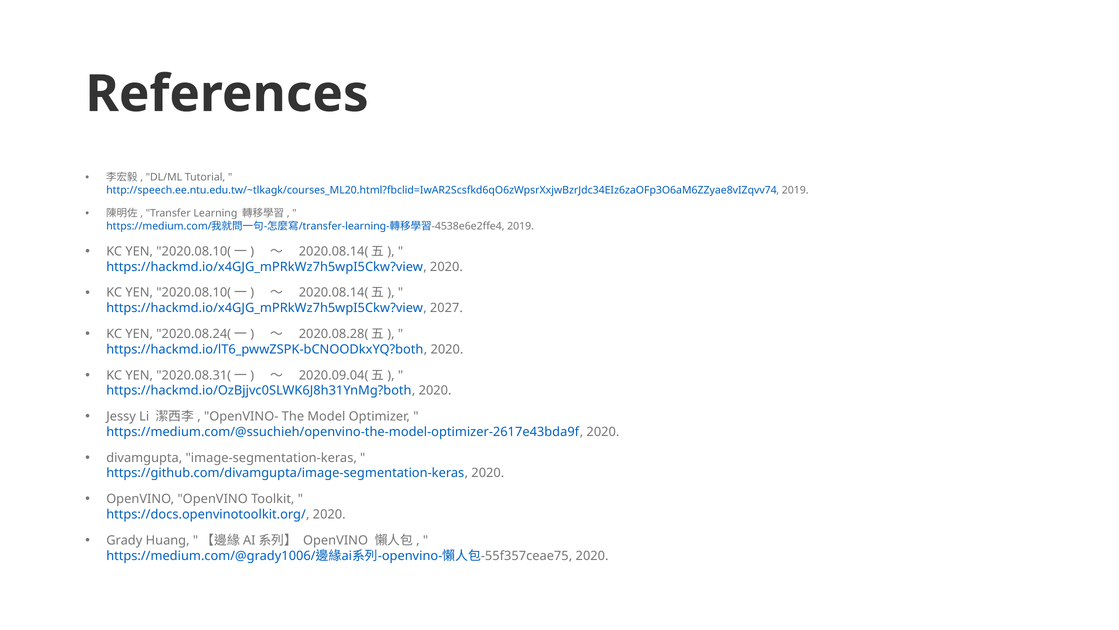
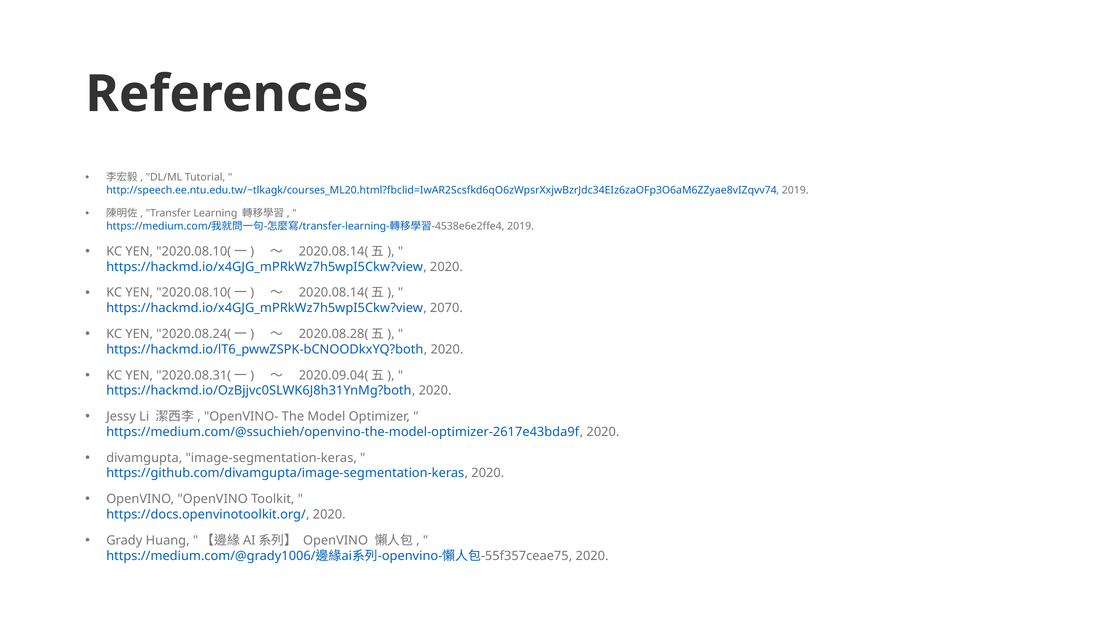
2027: 2027 -> 2070
